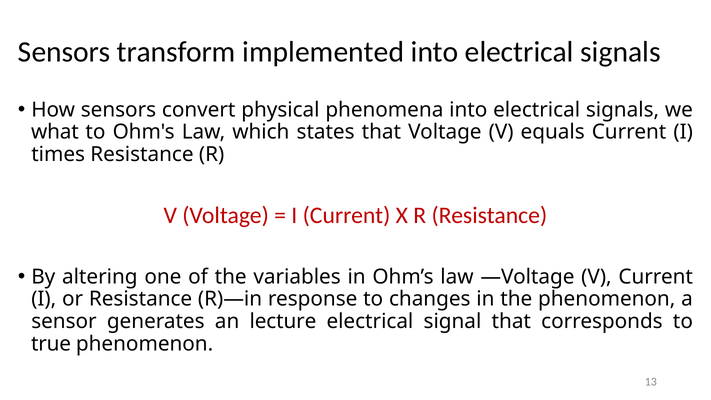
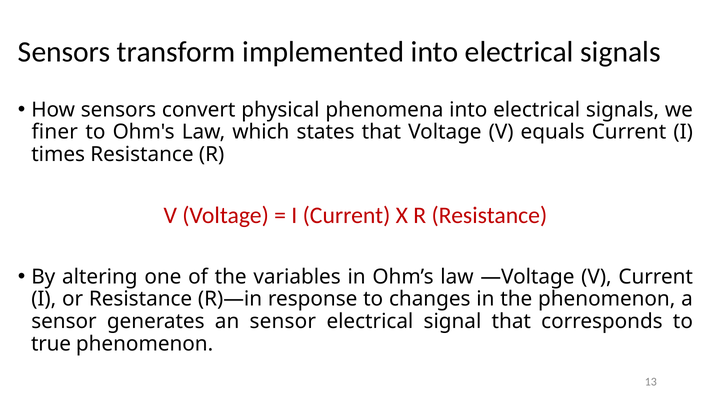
what: what -> finer
an lecture: lecture -> sensor
